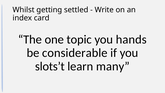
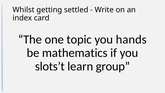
considerable: considerable -> mathematics
many: many -> group
